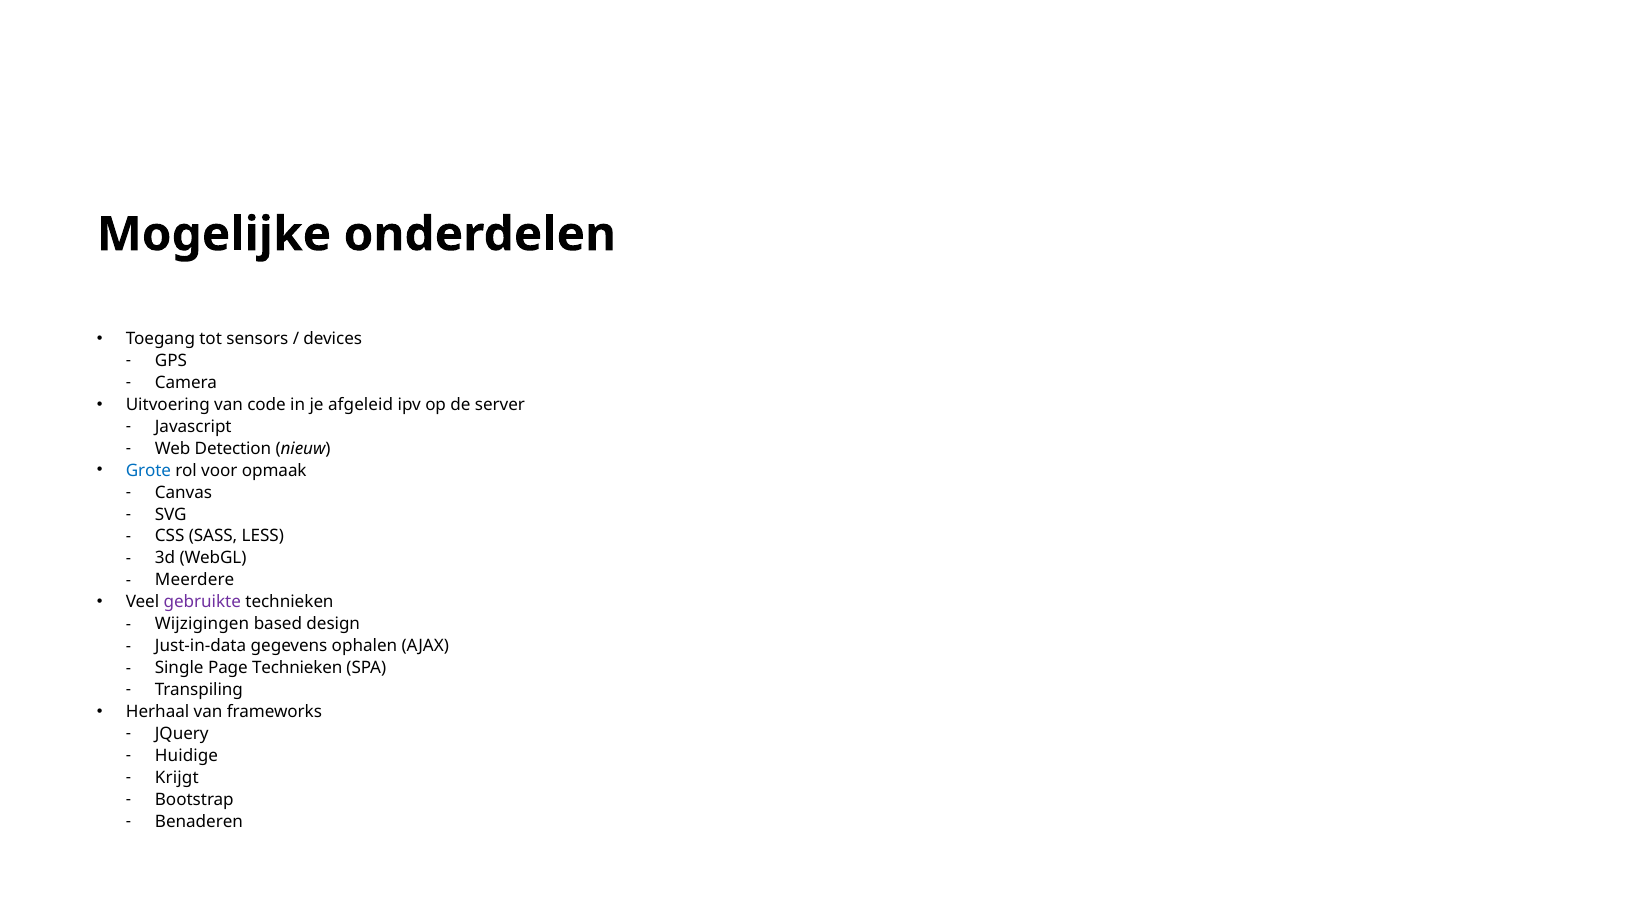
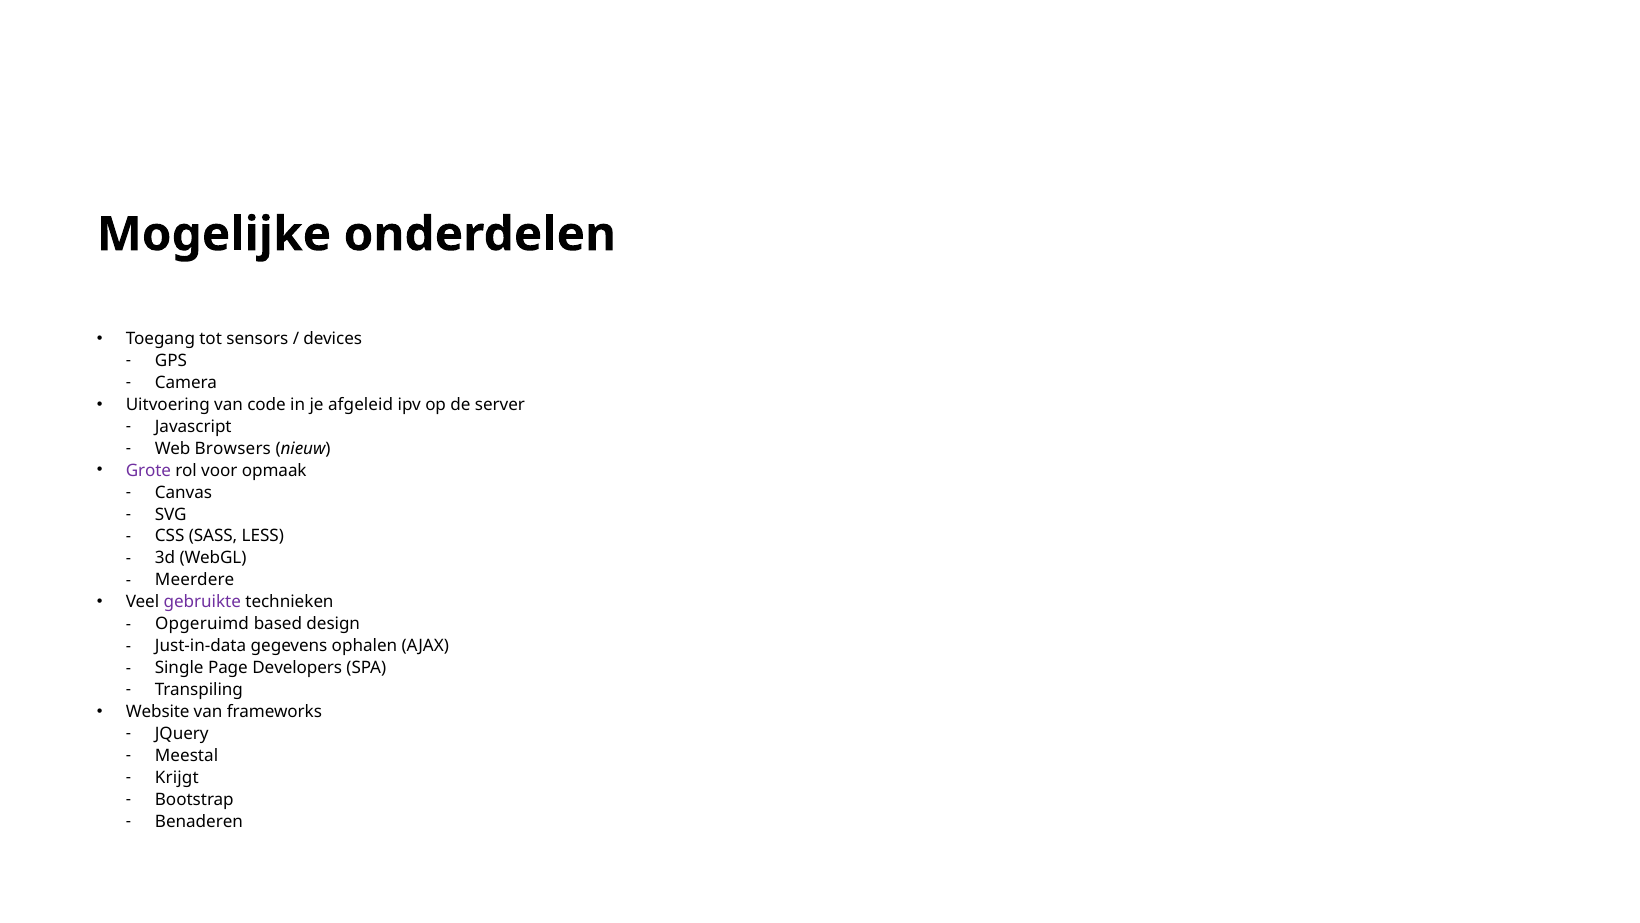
Detection: Detection -> Browsers
Grote colour: blue -> purple
Wijzigingen: Wijzigingen -> Opgeruimd
Page Technieken: Technieken -> Developers
Herhaal: Herhaal -> Website
Huidige: Huidige -> Meestal
